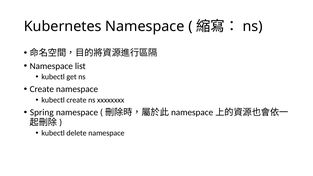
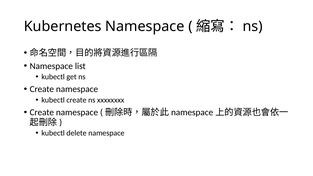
Spring at (42, 112): Spring -> Create
